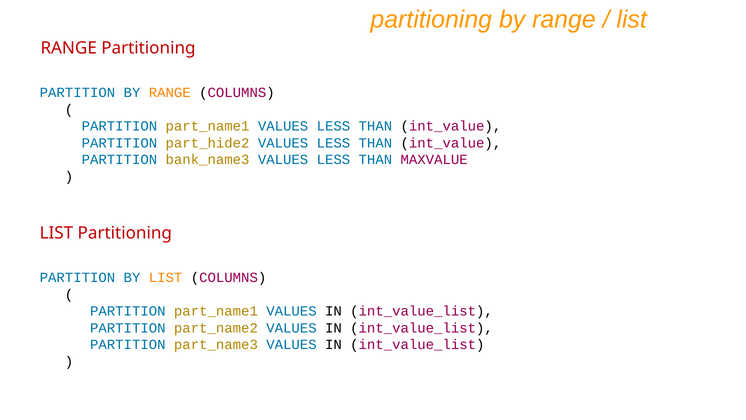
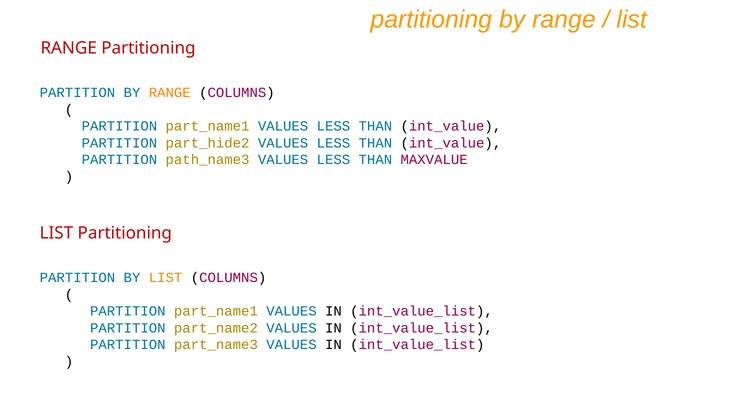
bank_name3: bank_name3 -> path_name3
